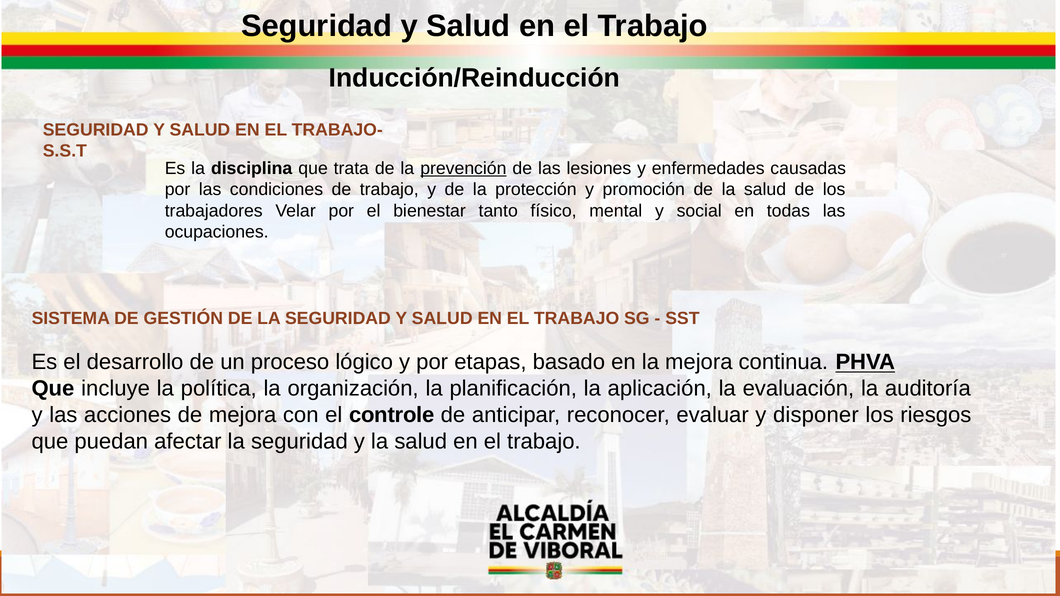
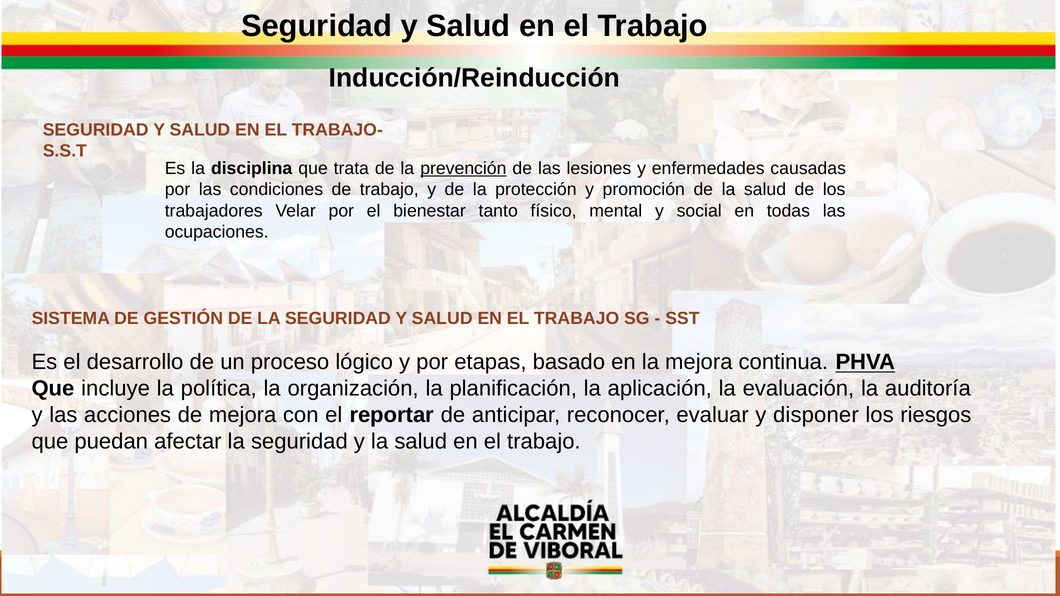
controle: controle -> reportar
